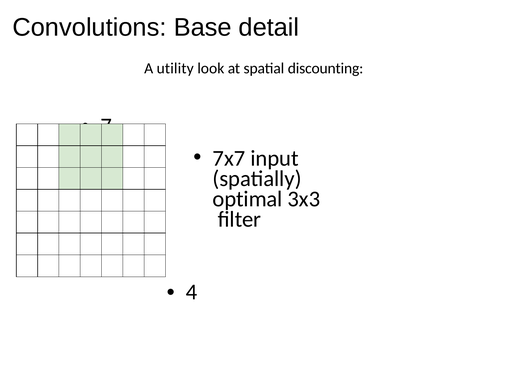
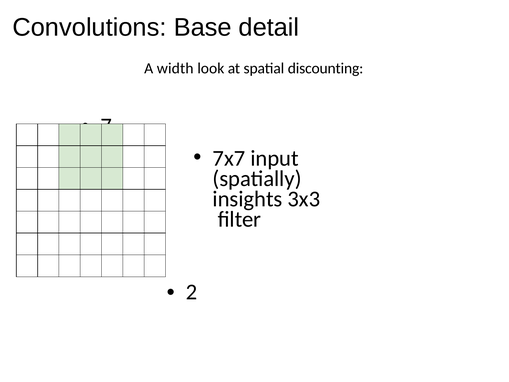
utility: utility -> width
optimal: optimal -> insights
4: 4 -> 2
